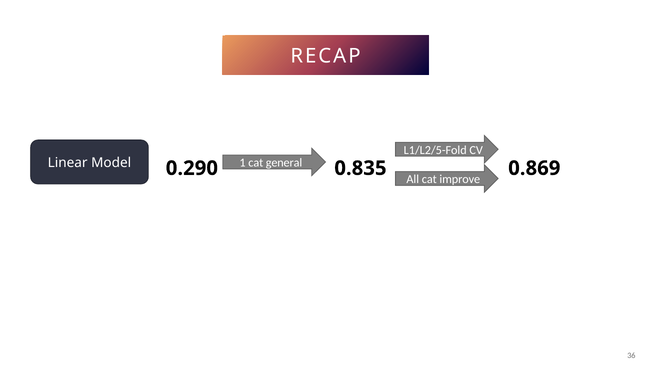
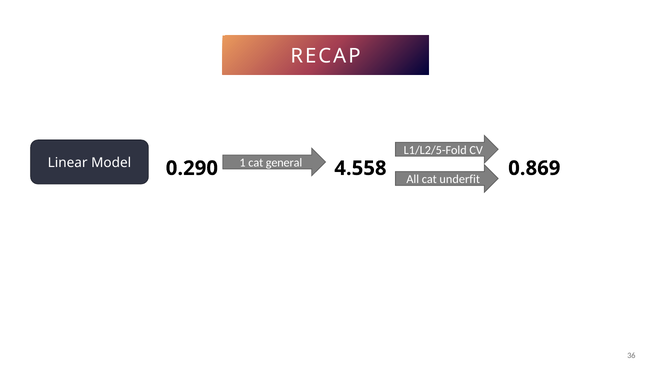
0.835: 0.835 -> 4.558
improve: improve -> underfit
